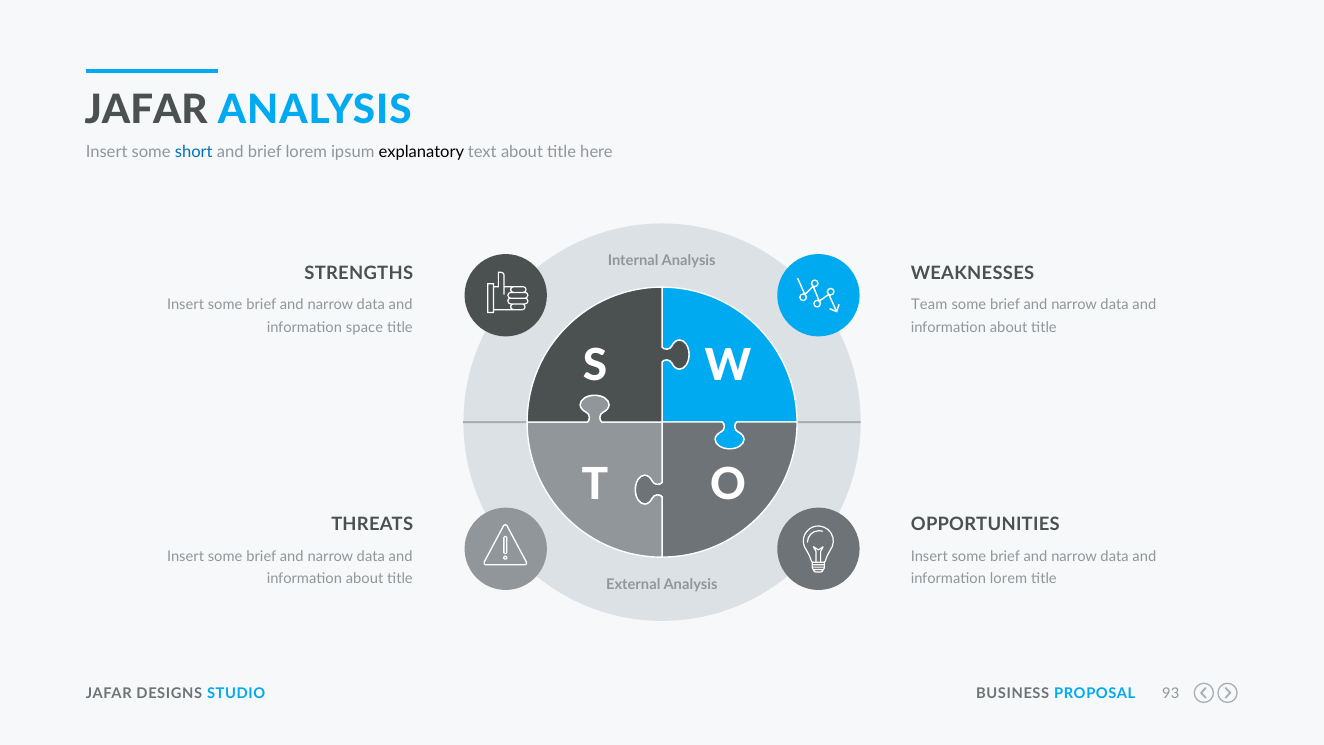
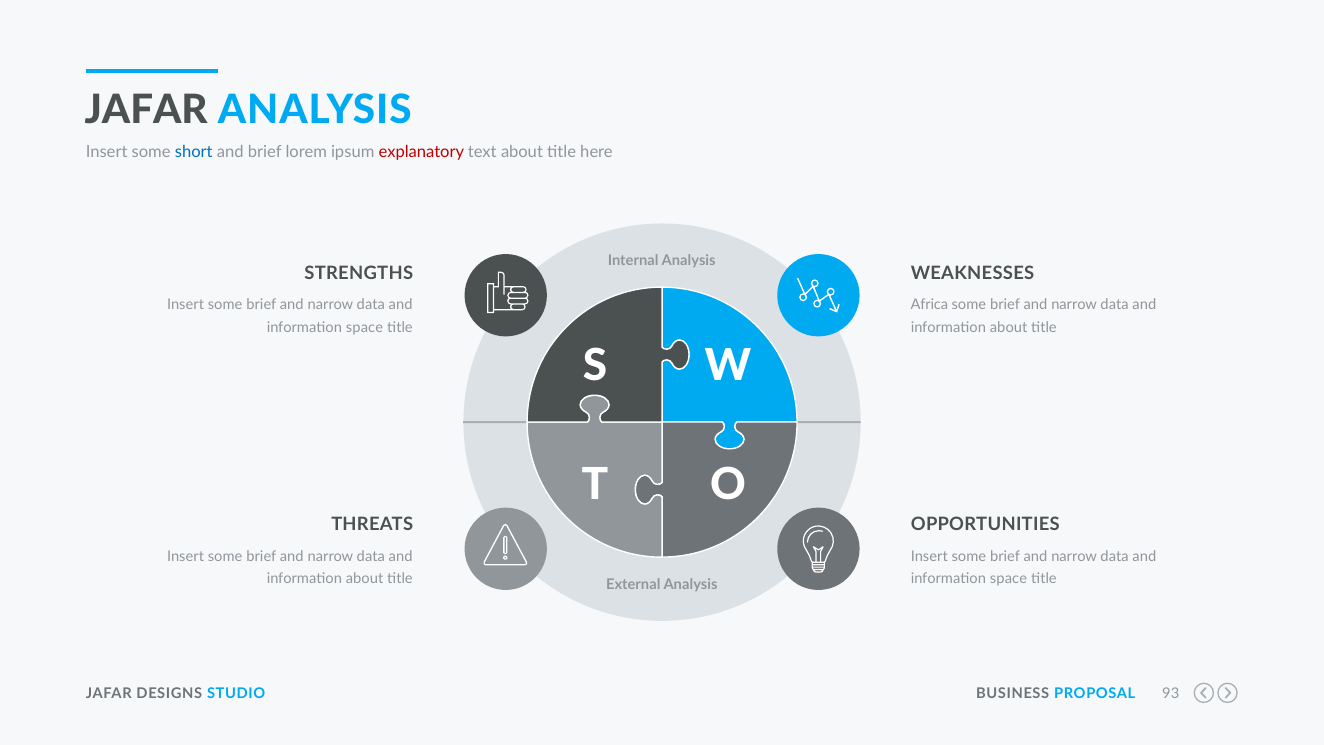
explanatory colour: black -> red
Team: Team -> Africa
lorem at (1009, 579): lorem -> space
